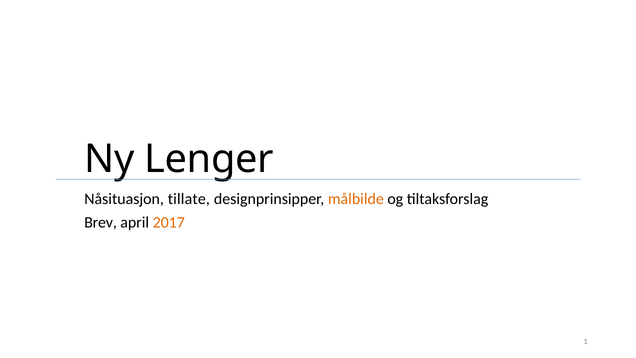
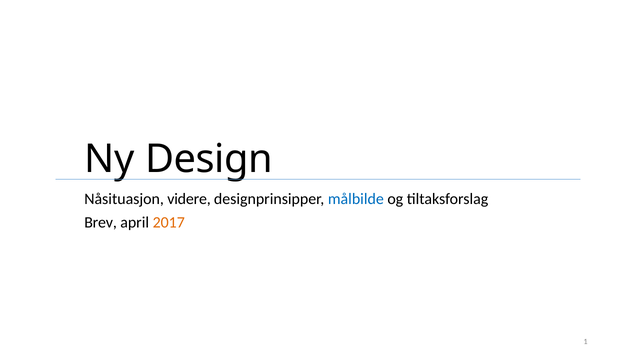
Lenger: Lenger -> Design
tillate: tillate -> videre
målbilde colour: orange -> blue
